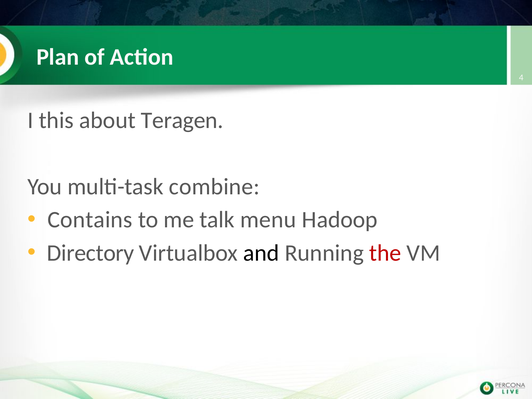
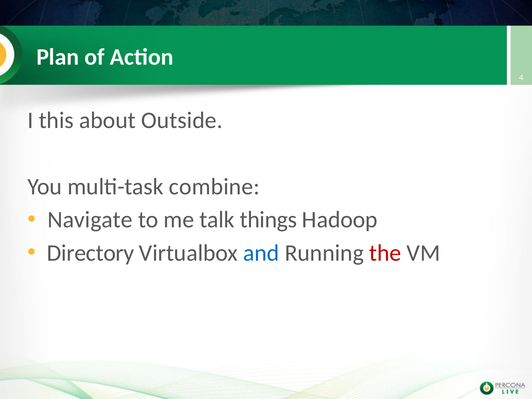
Teragen: Teragen -> Outside
Contains: Contains -> Navigate
menu: menu -> things
and colour: black -> blue
